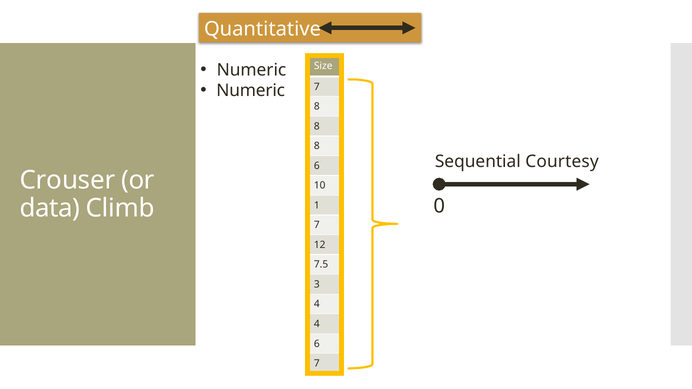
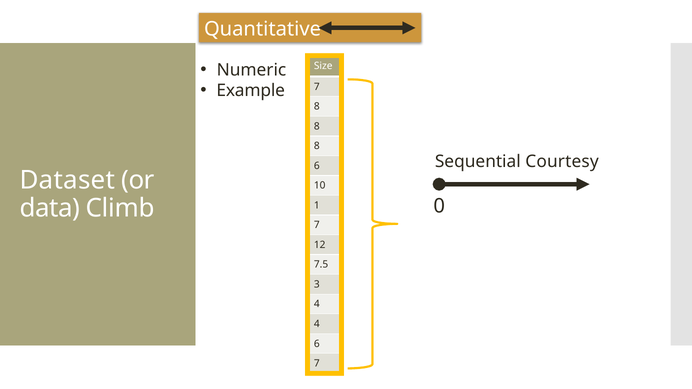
Numeric at (251, 91): Numeric -> Example
Crouser: Crouser -> Dataset
